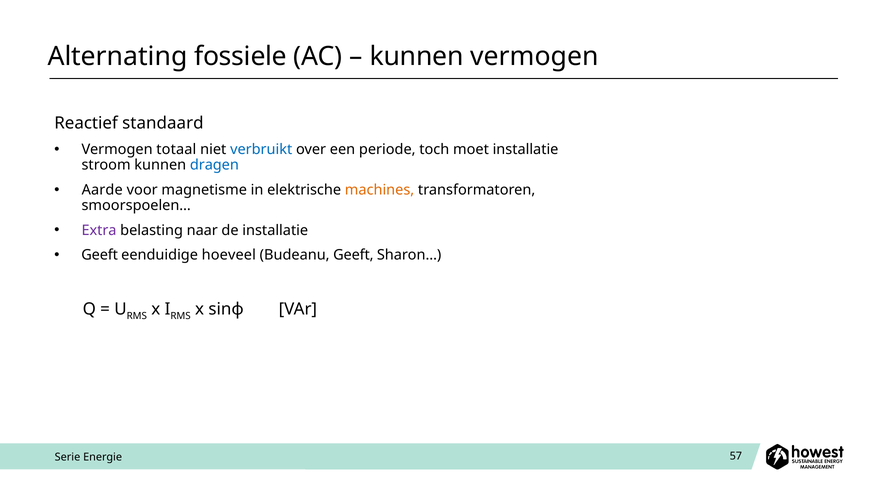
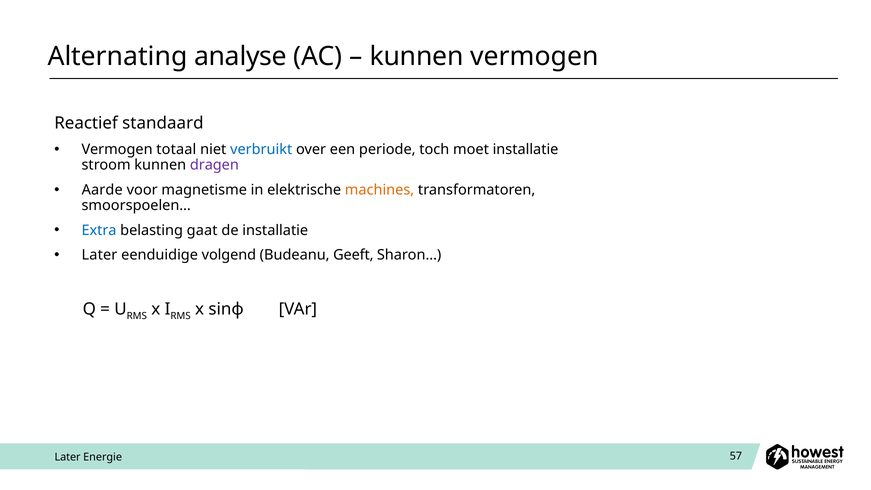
fossiele: fossiele -> analyse
dragen colour: blue -> purple
Extra colour: purple -> blue
naar: naar -> gaat
Geeft at (100, 255): Geeft -> Later
hoeveel: hoeveel -> volgend
Serie at (68, 457): Serie -> Later
